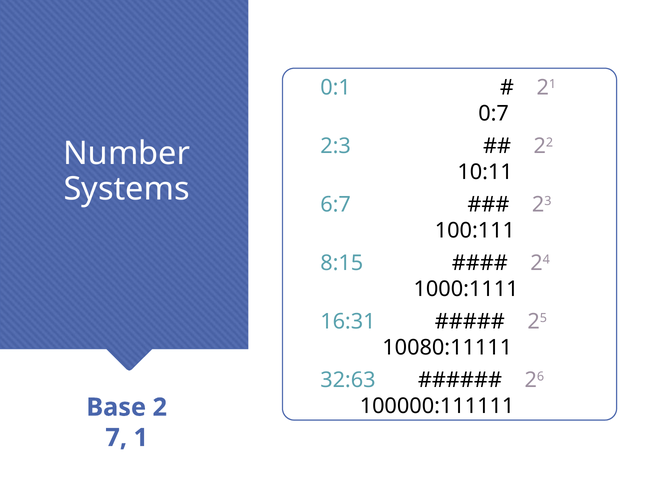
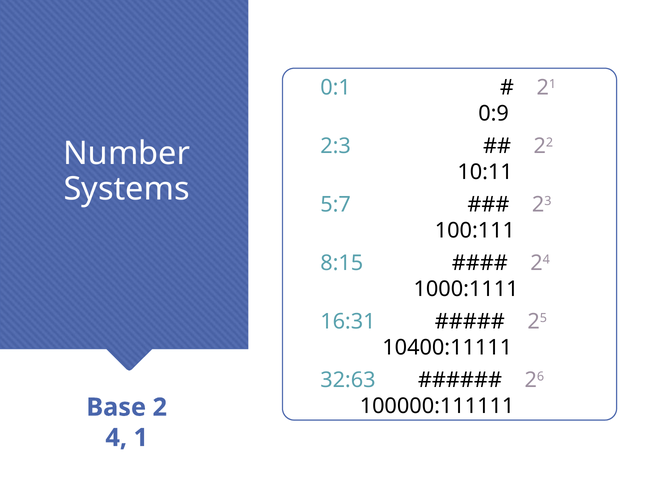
0:7: 0:7 -> 0:9
6:7: 6:7 -> 5:7
10080:11111: 10080:11111 -> 10400:11111
7: 7 -> 4
